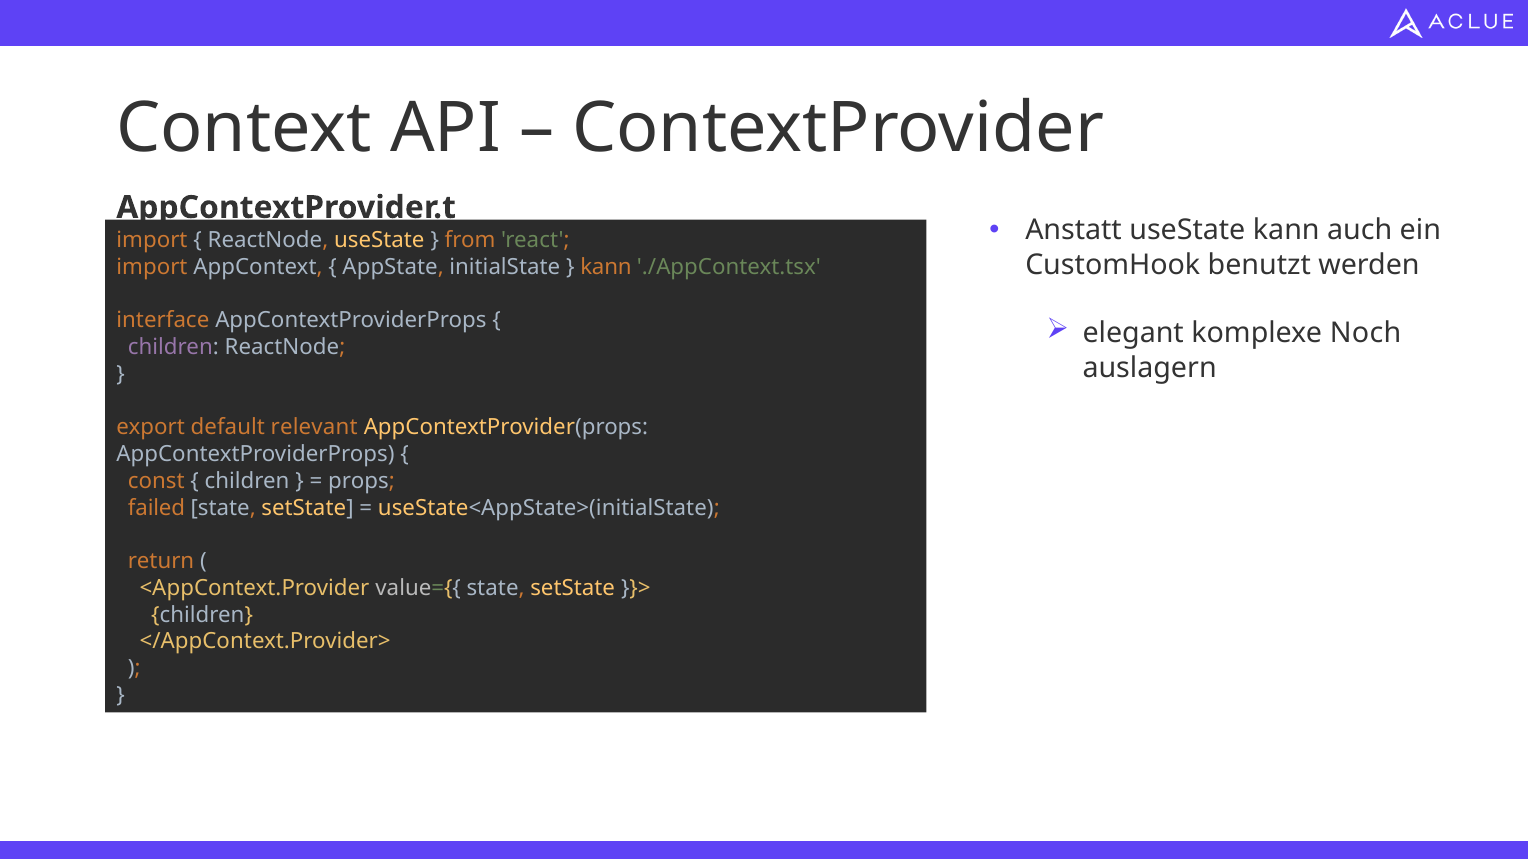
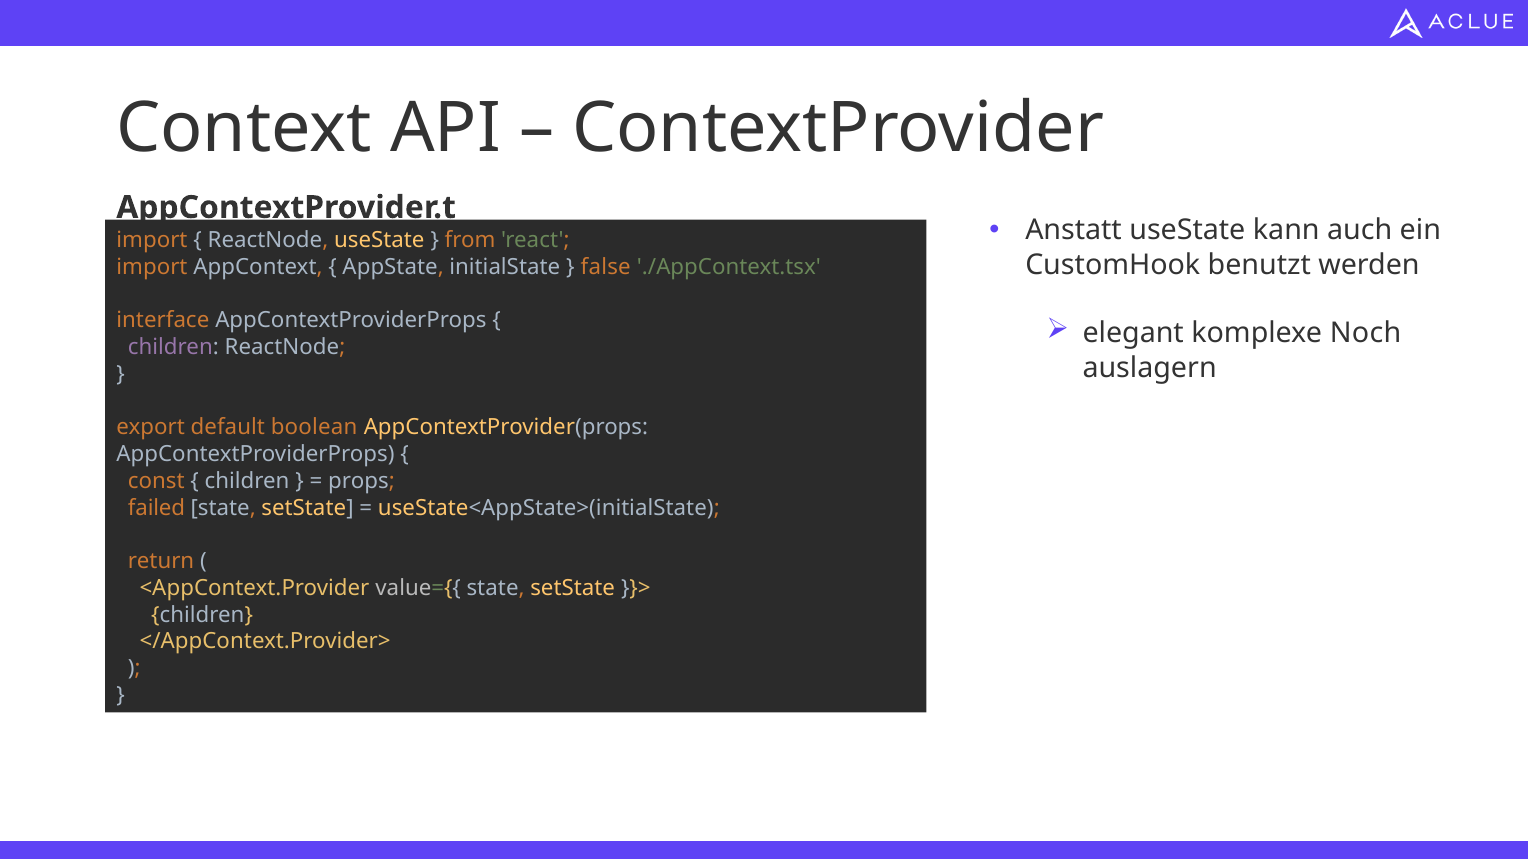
kann at (606, 267): kann -> false
relevant: relevant -> boolean
